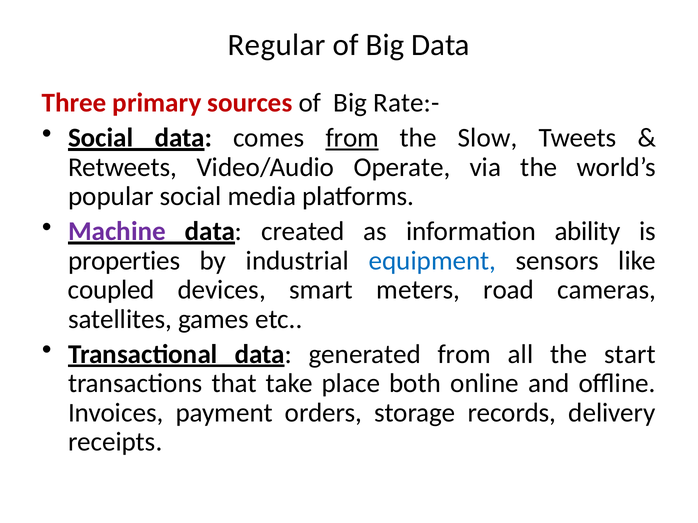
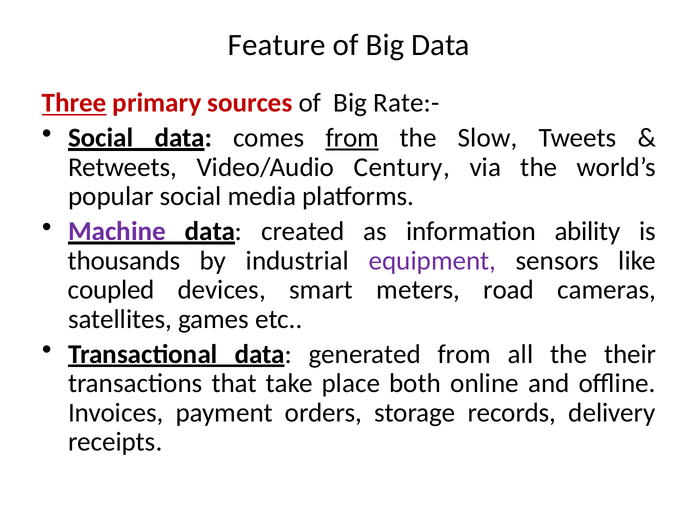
Regular: Regular -> Feature
Three underline: none -> present
Operate: Operate -> Century
properties: properties -> thousands
equipment colour: blue -> purple
start: start -> their
